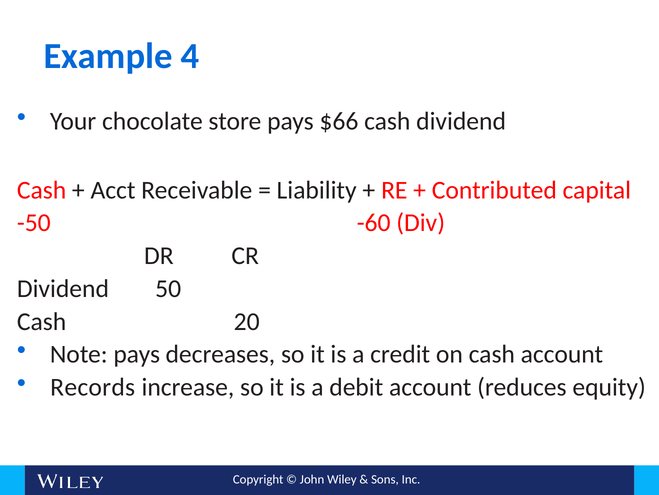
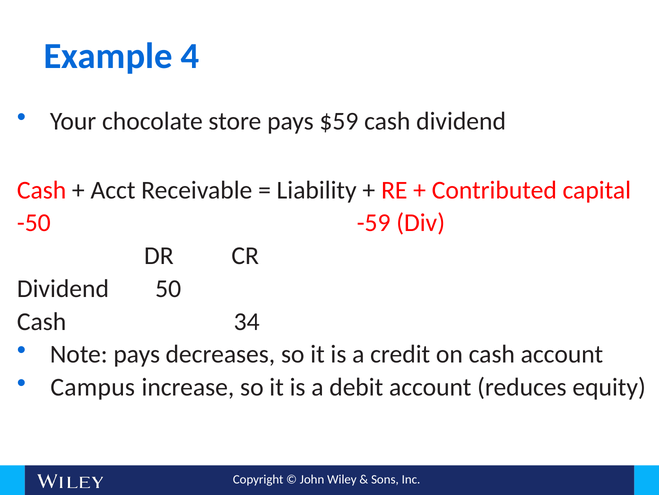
$66: $66 -> $59
-60: -60 -> -59
20: 20 -> 34
Records: Records -> Campus
